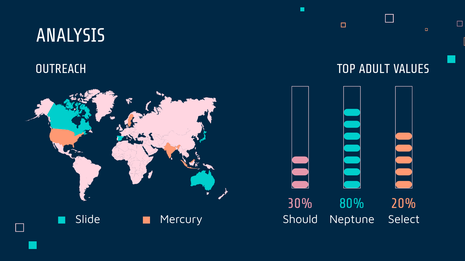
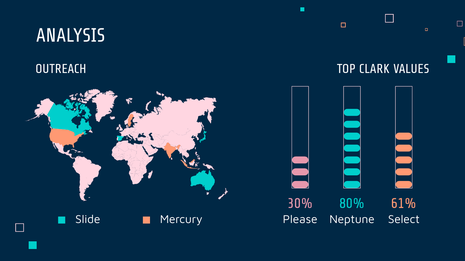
ADULT: ADULT -> CLARK
20%: 20% -> 61%
Should: Should -> Please
